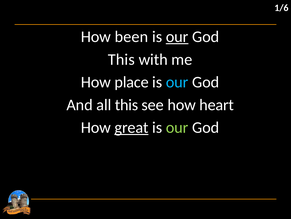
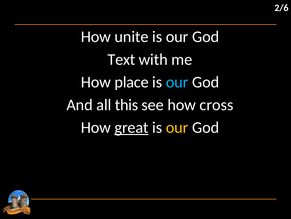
1/6: 1/6 -> 2/6
been: been -> unite
our at (177, 37) underline: present -> none
This at (121, 59): This -> Text
heart: heart -> cross
our at (177, 127) colour: light green -> yellow
